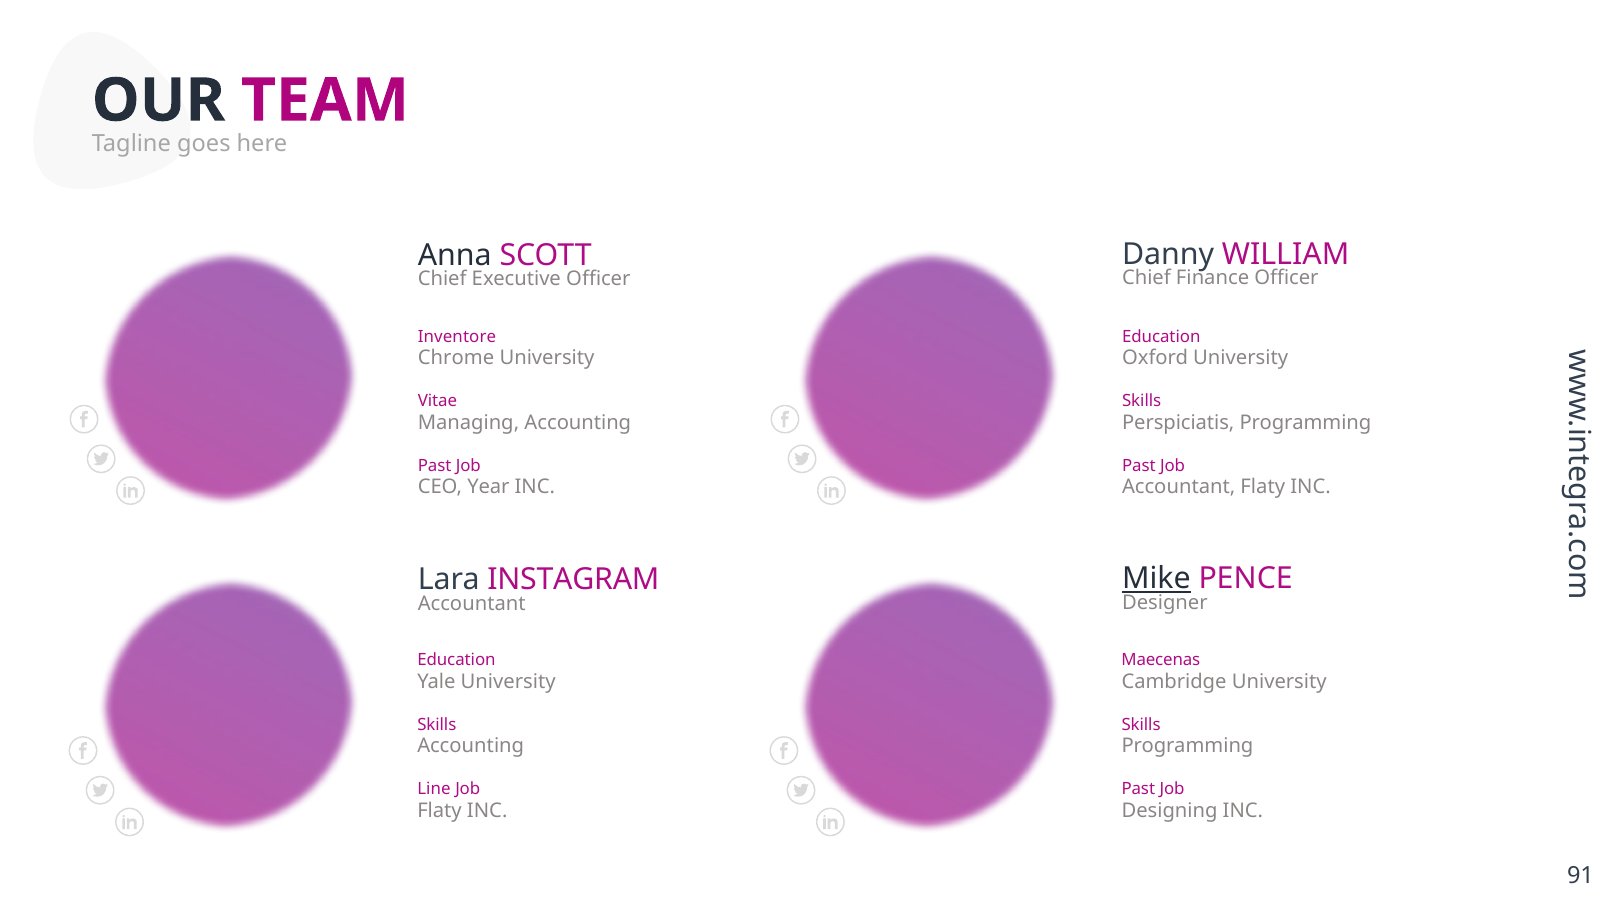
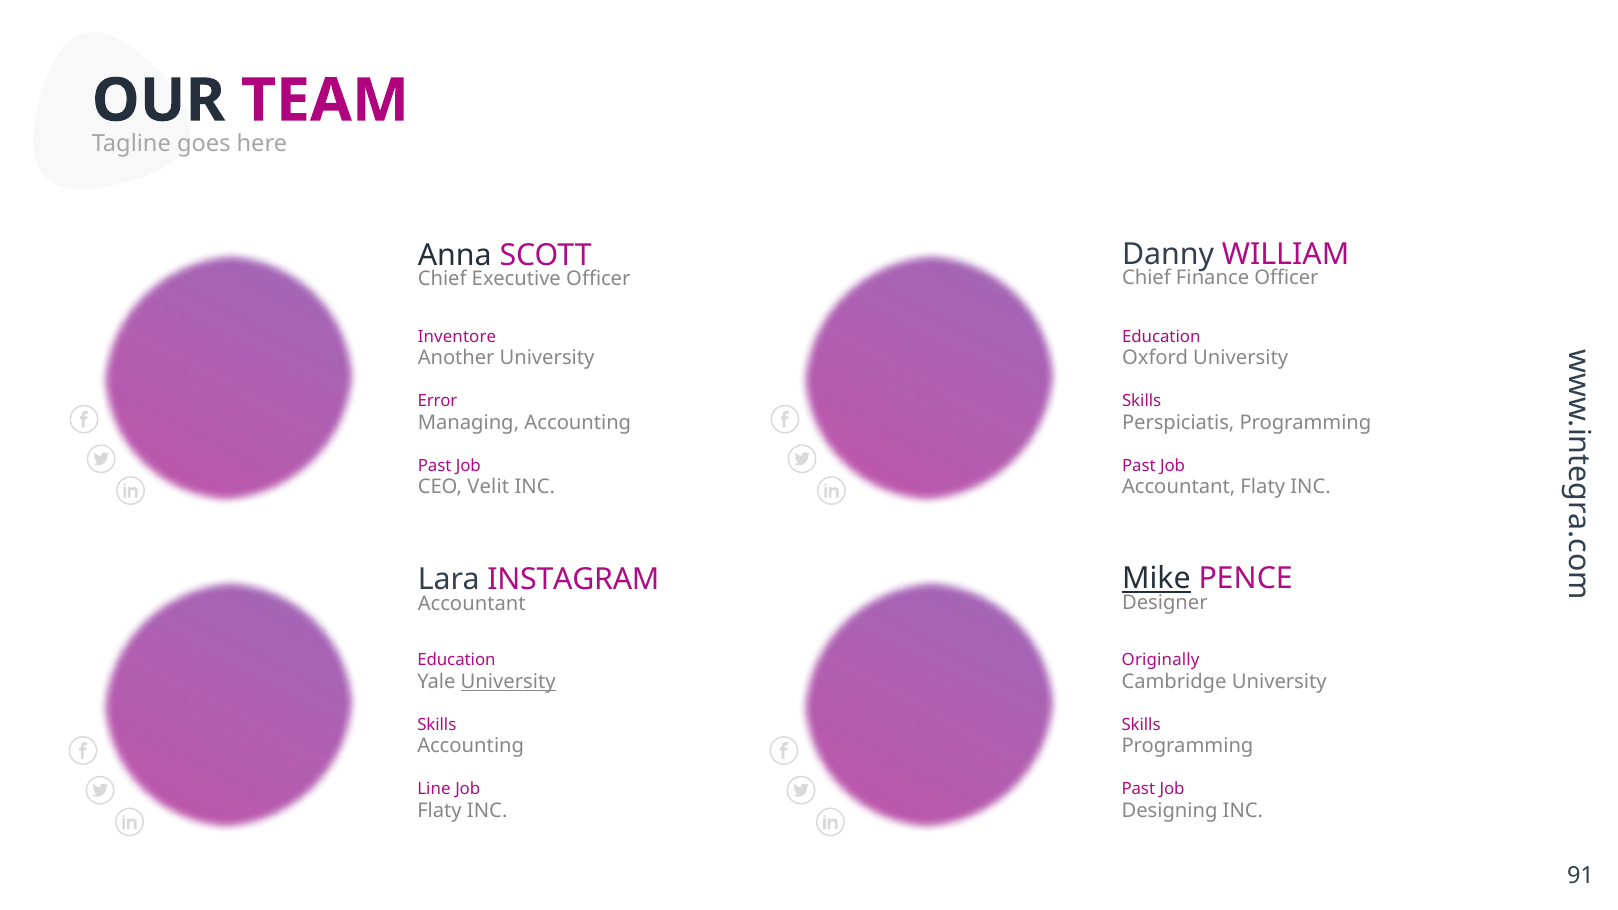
Chrome: Chrome -> Another
Vitae: Vitae -> Error
Year: Year -> Velit
Maecenas: Maecenas -> Originally
University at (508, 682) underline: none -> present
